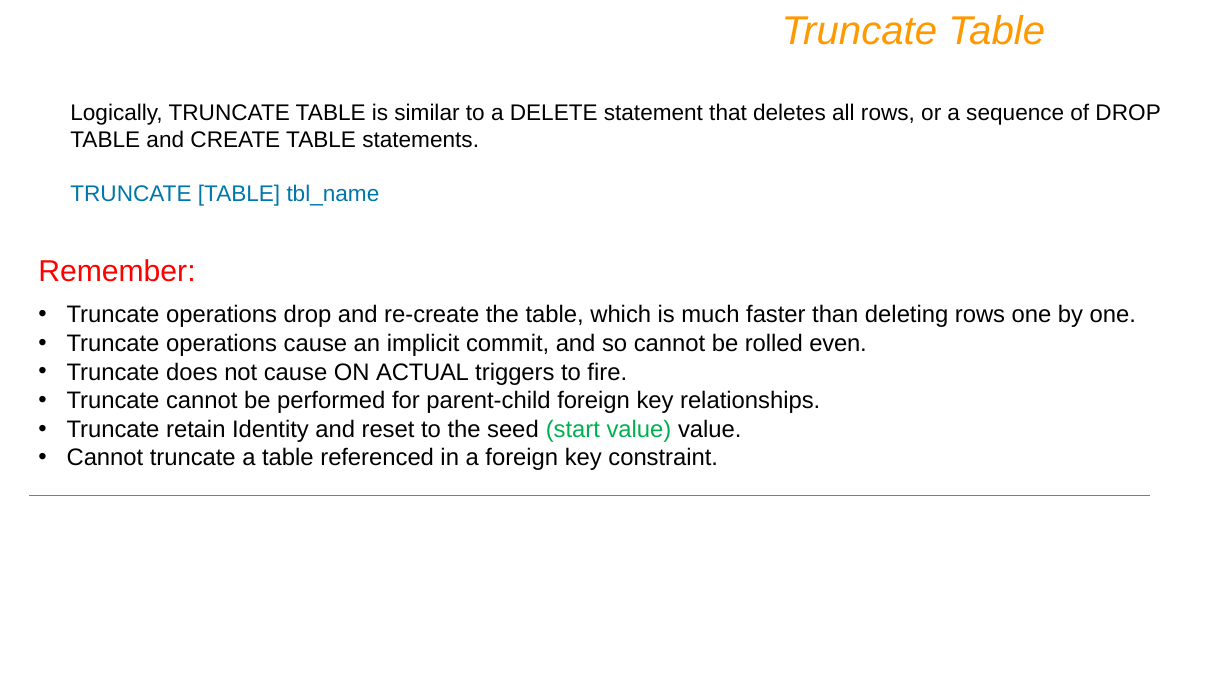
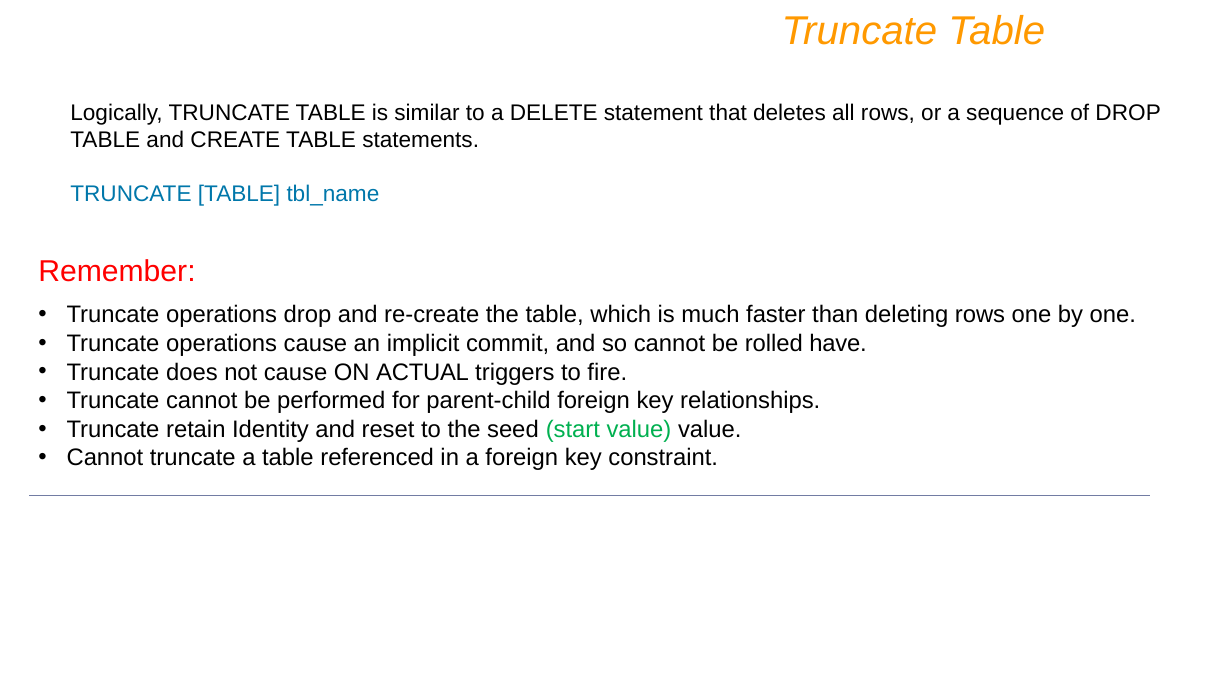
even: even -> have
